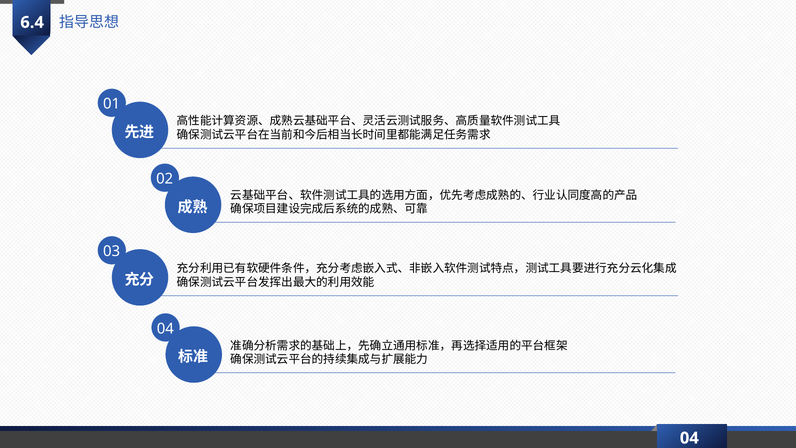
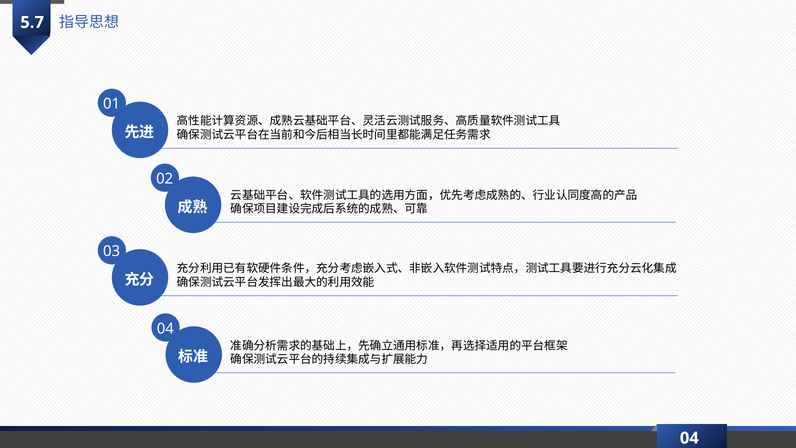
6.4: 6.4 -> 5.7
